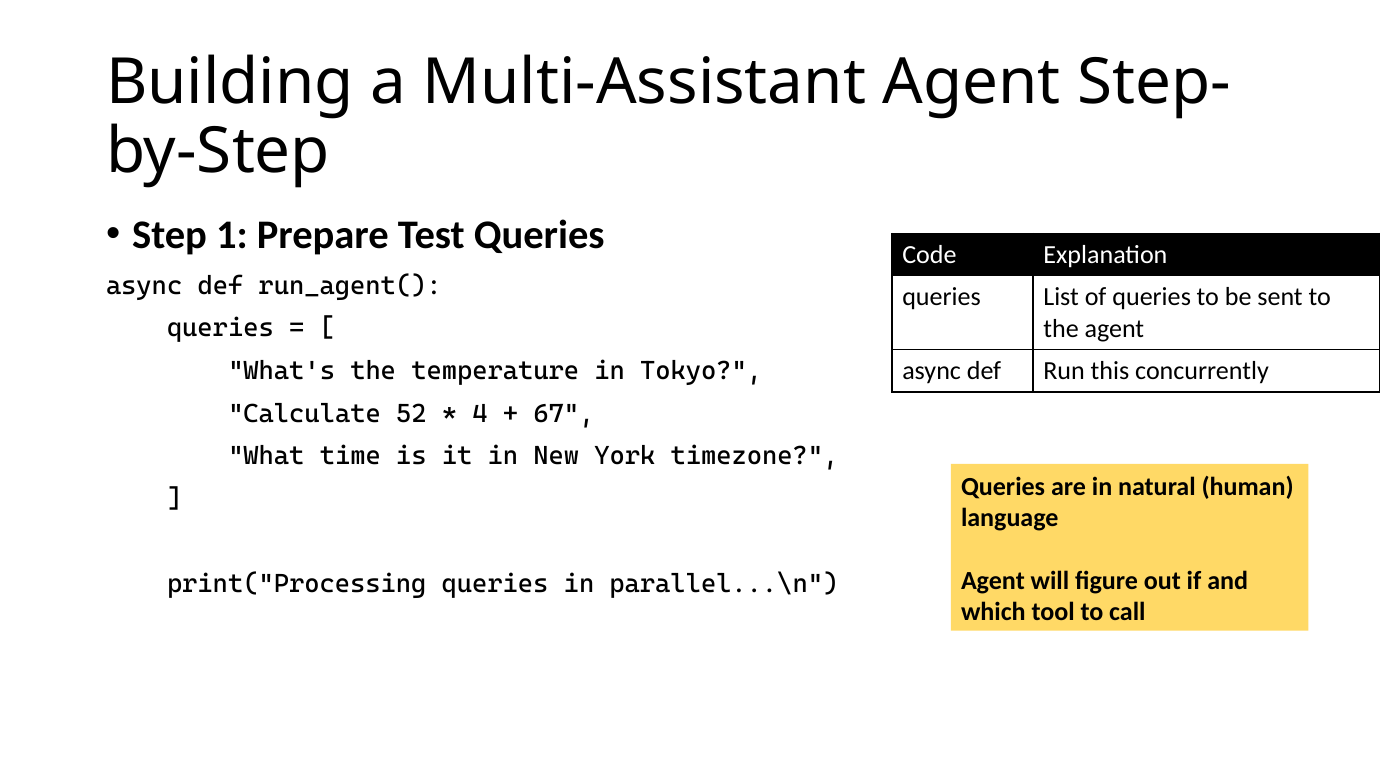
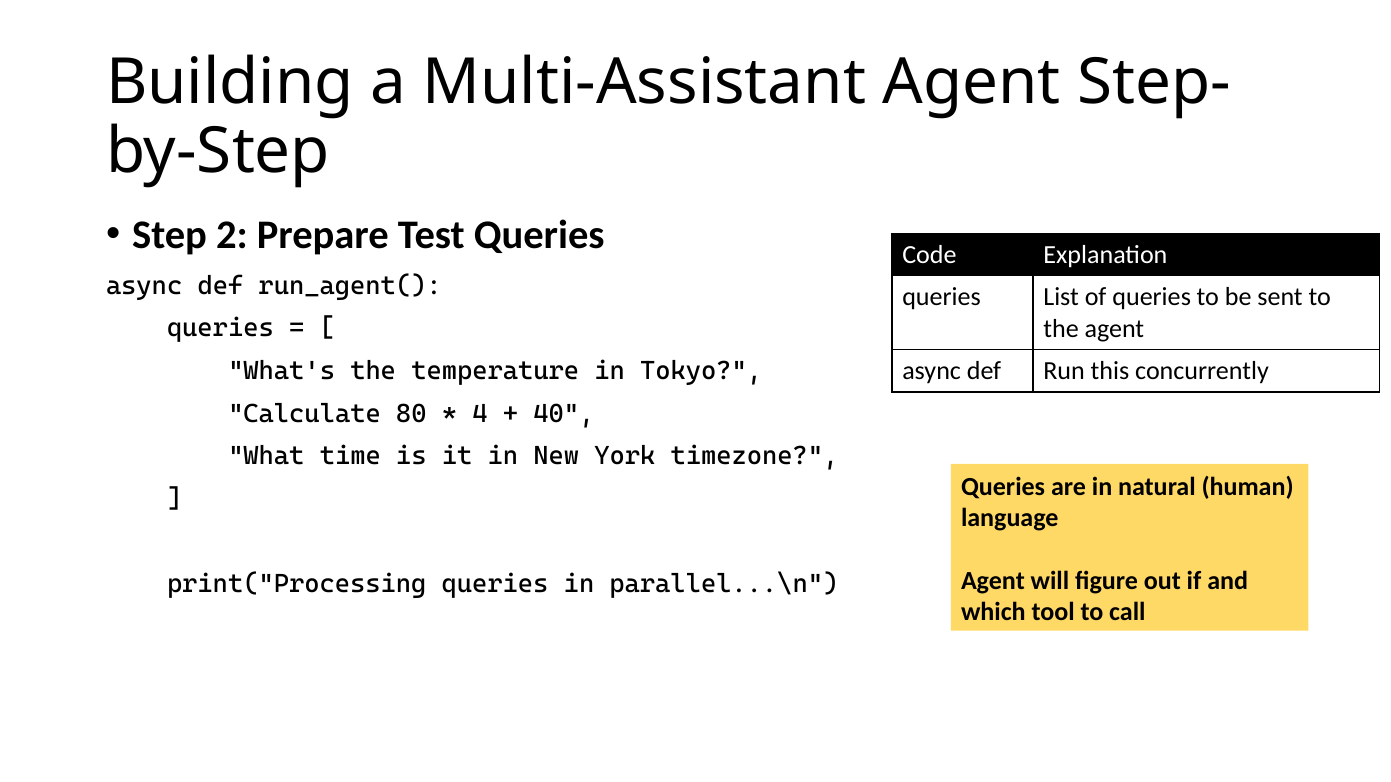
1: 1 -> 2
52: 52 -> 80
67: 67 -> 40
